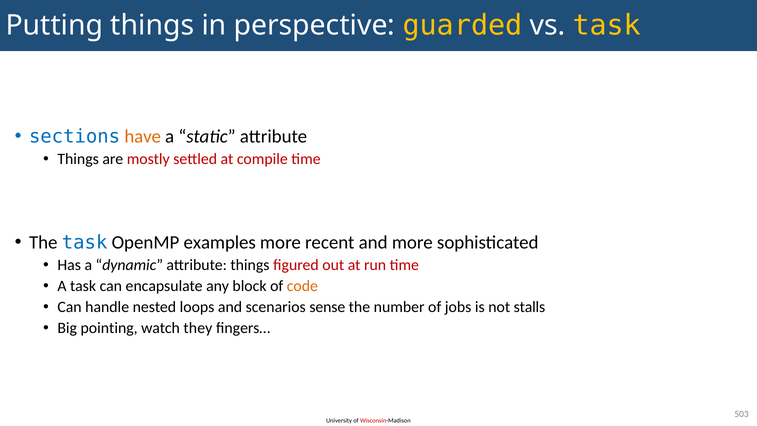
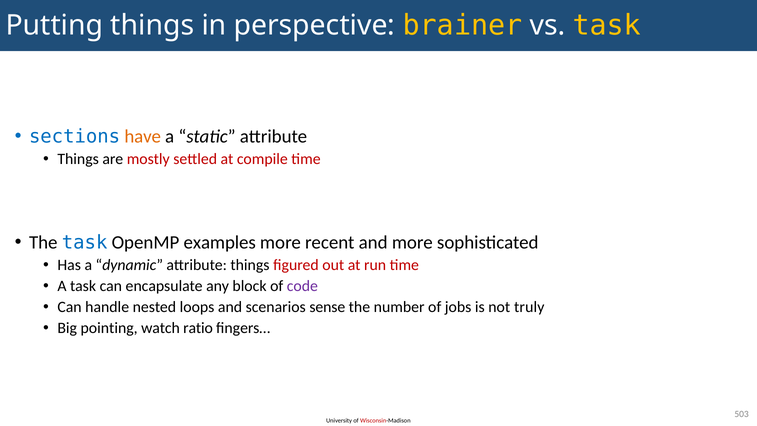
guarded: guarded -> brainer
code colour: orange -> purple
stalls: stalls -> truly
they: they -> ratio
